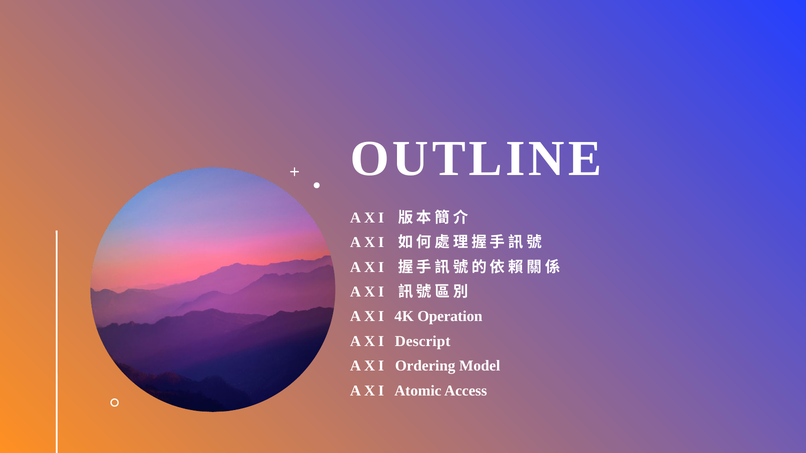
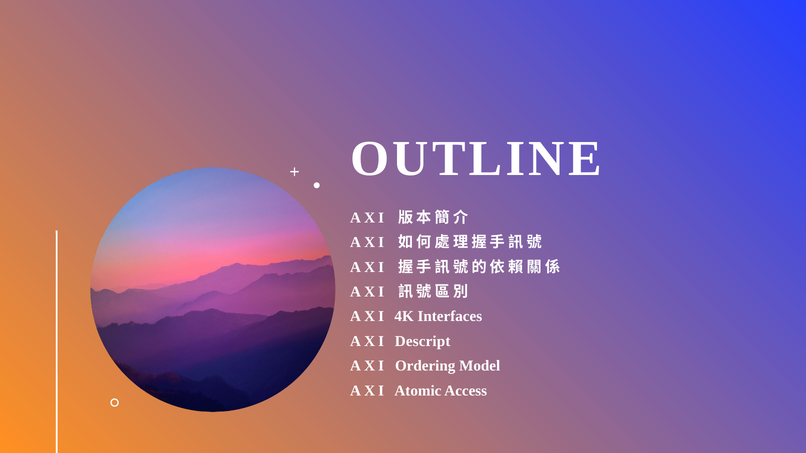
Operation: Operation -> Interfaces
